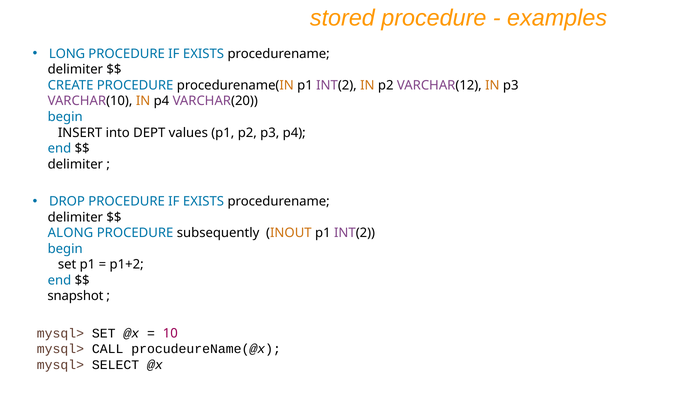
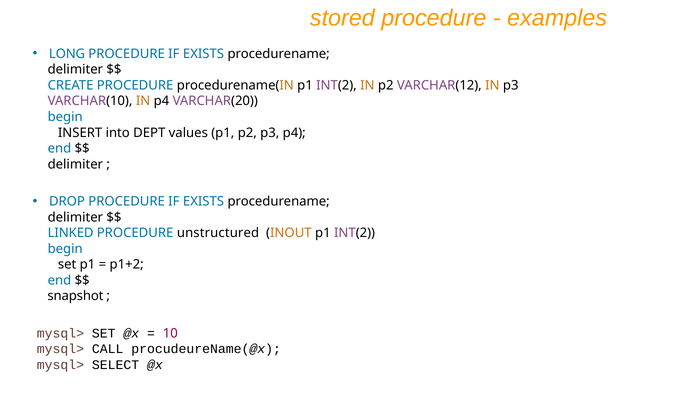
ALONG: ALONG -> LINKED
subsequently: subsequently -> unstructured
